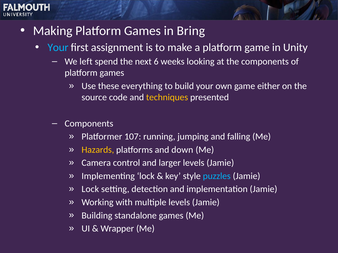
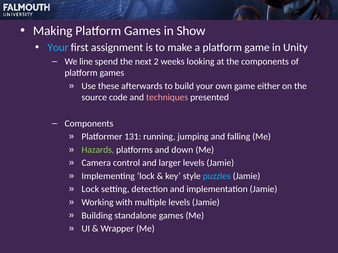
Bring: Bring -> Show
left: left -> line
6: 6 -> 2
everything: everything -> afterwards
techniques colour: yellow -> pink
107: 107 -> 131
Hazards colour: yellow -> light green
